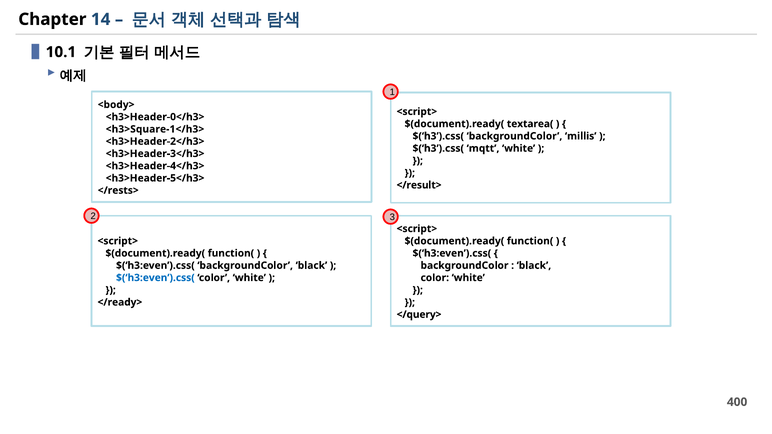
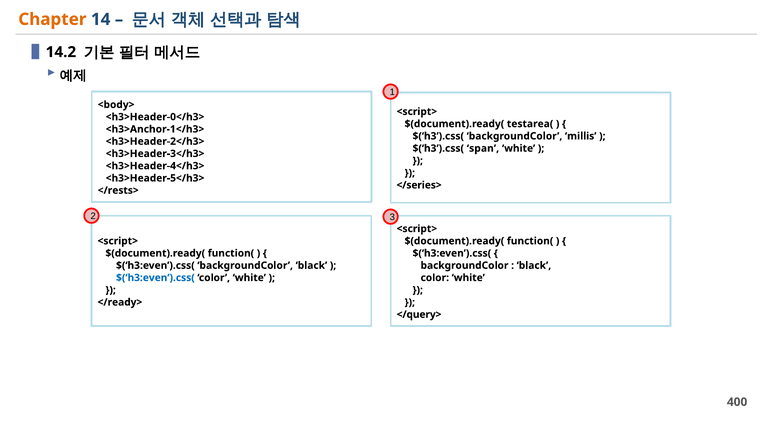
Chapter colour: black -> orange
10.1: 10.1 -> 14.2
textarea(: textarea( -> testarea(
<h3>Square-1</h3>: <h3>Square-1</h3> -> <h3>Anchor-1</h3>
mqtt: mqtt -> span
</result>: </result> -> </series>
